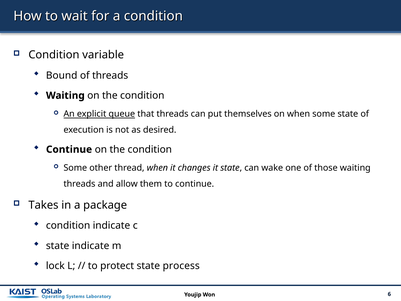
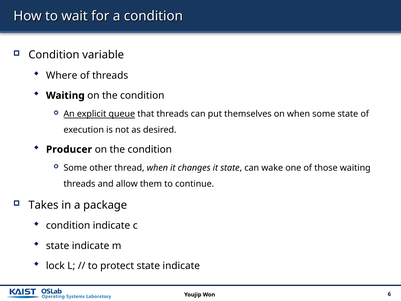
Bound: Bound -> Where
Continue at (69, 149): Continue -> Producer
protect state process: process -> indicate
